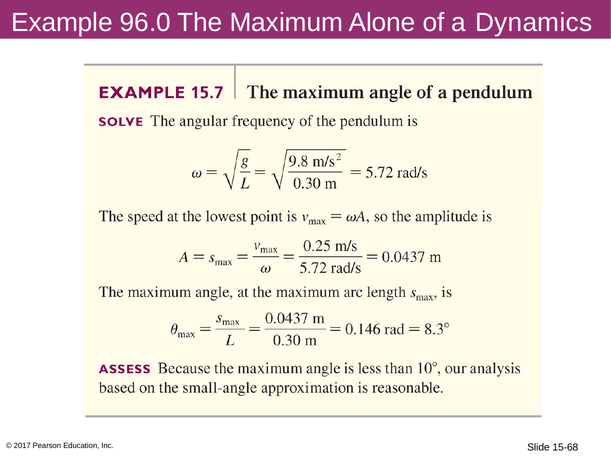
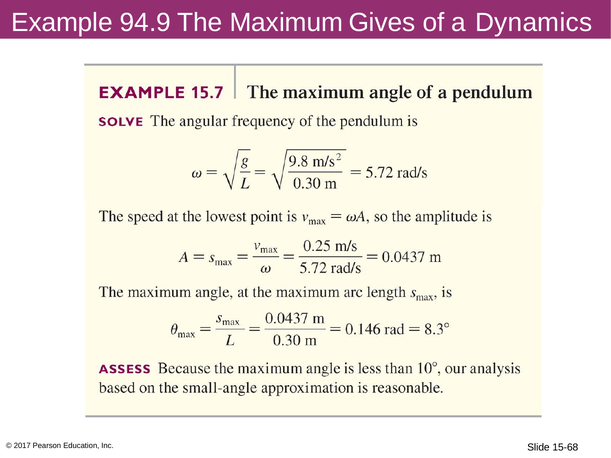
96.0: 96.0 -> 94.9
Alone: Alone -> Gives
